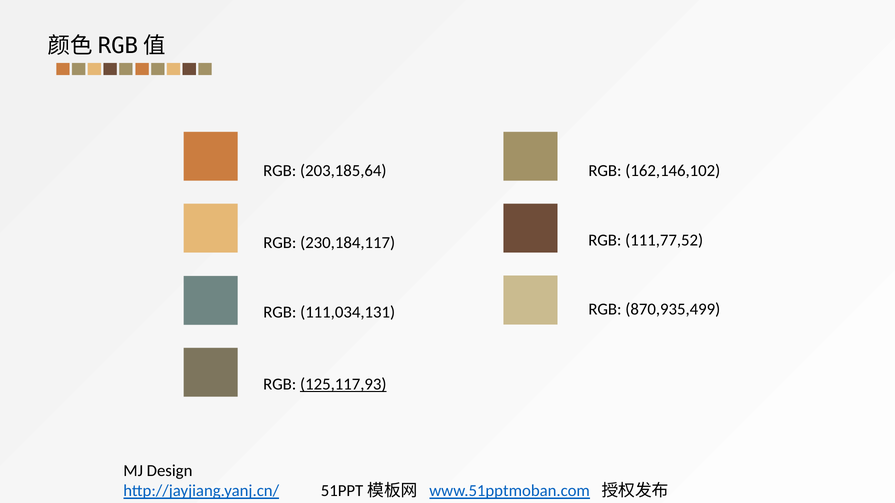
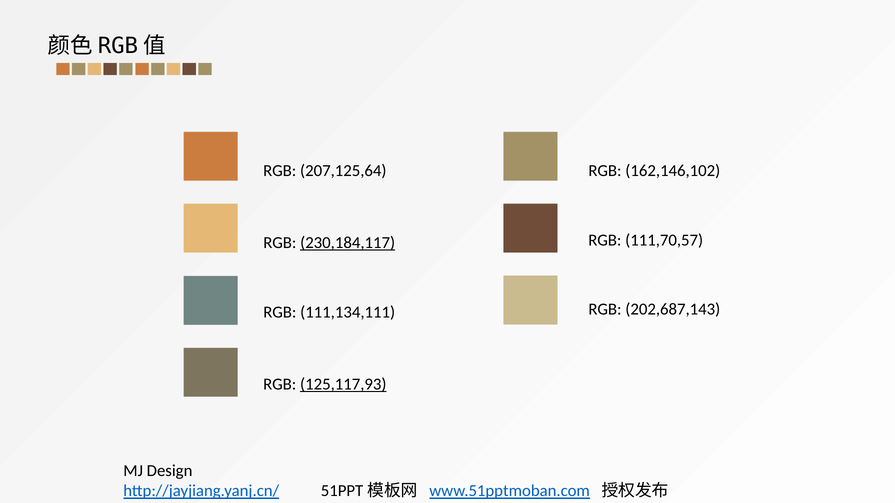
203,185,64: 203,185,64 -> 207,125,64
111,77,52: 111,77,52 -> 111,70,57
230,184,117 underline: none -> present
870,935,499: 870,935,499 -> 202,687,143
111,034,131: 111,034,131 -> 111,134,111
